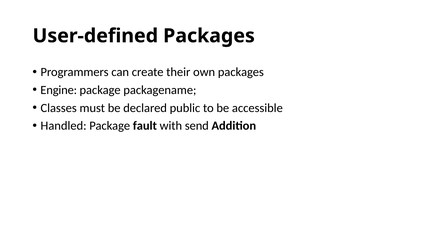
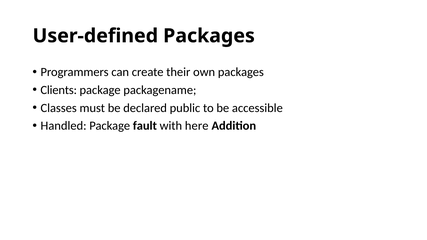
Engine: Engine -> Clients
send: send -> here
